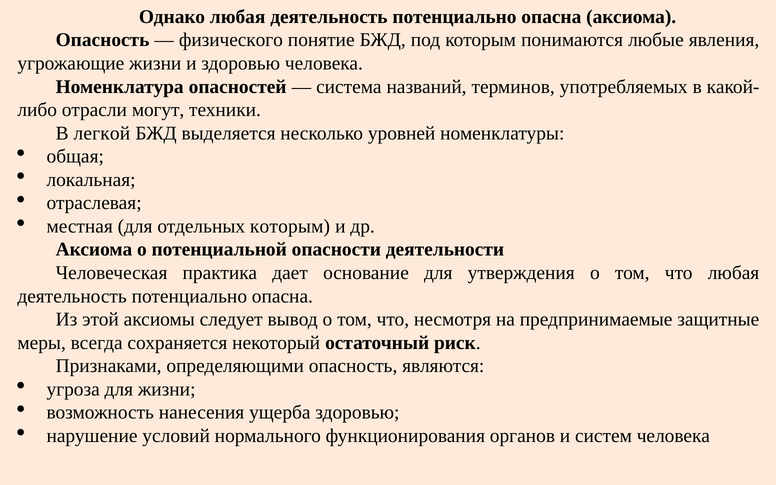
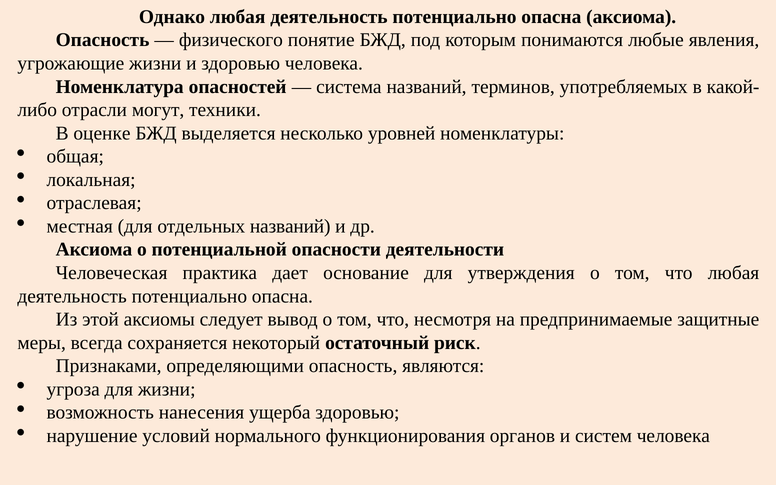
легкой: легкой -> оценке
отдельных которым: которым -> названий
